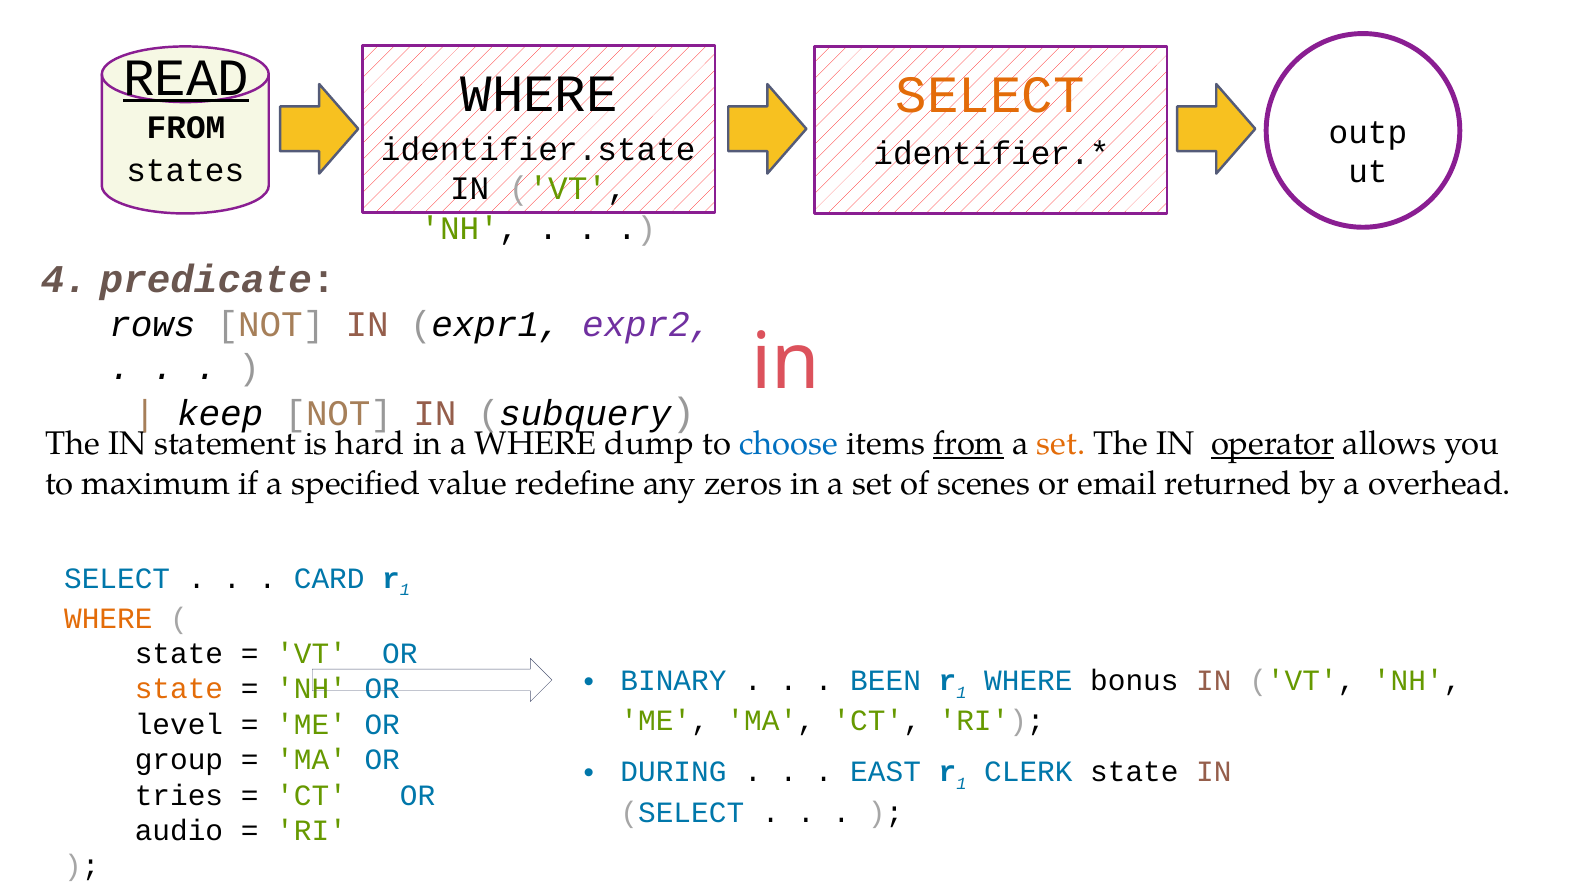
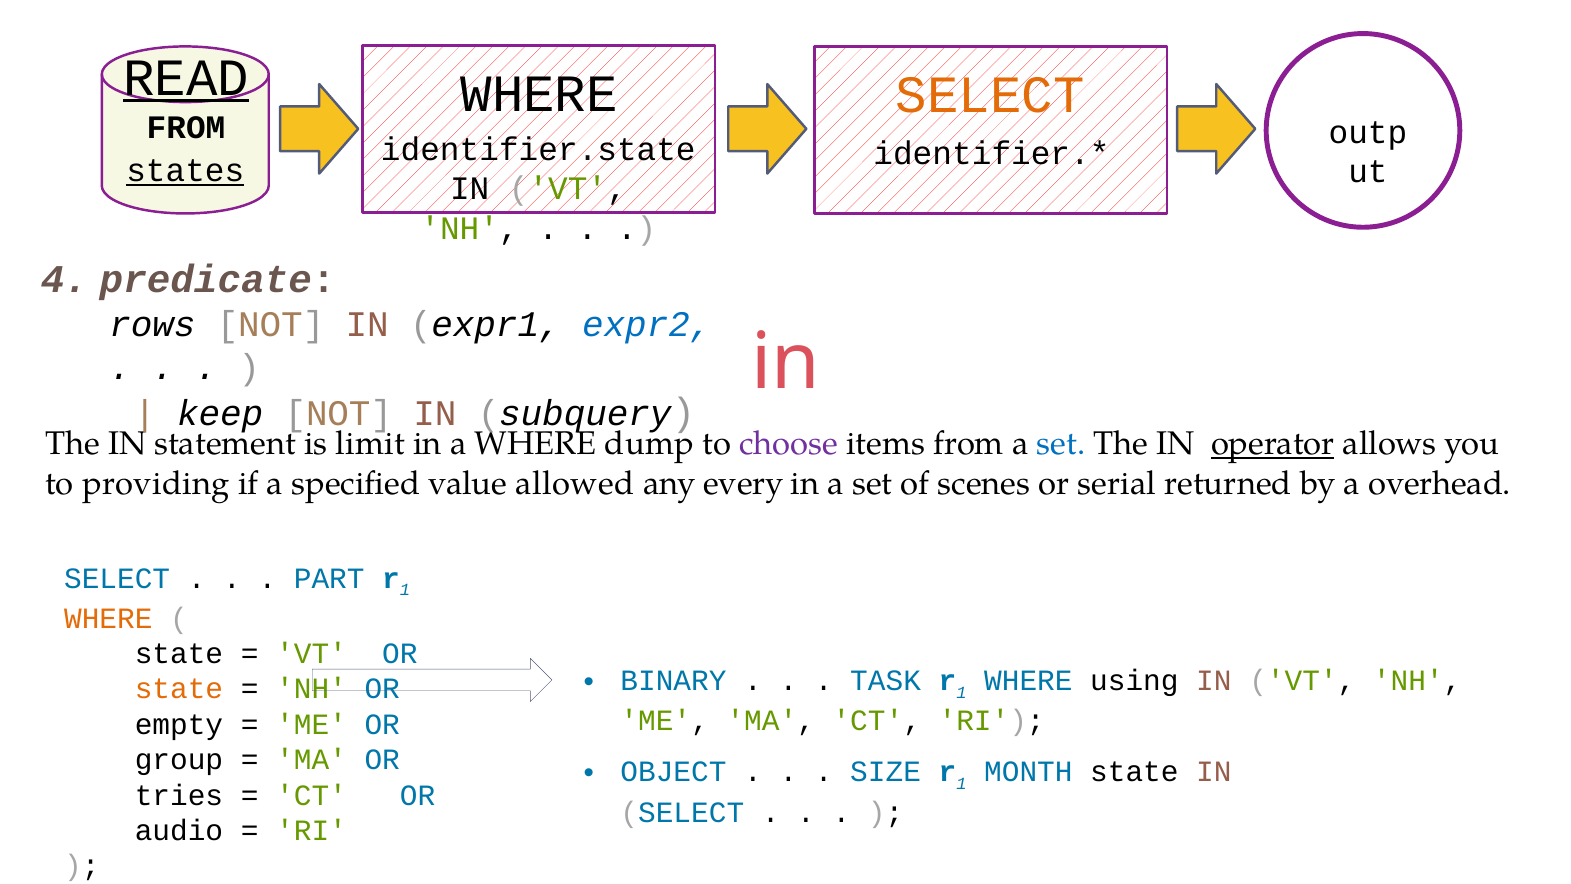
states underline: none -> present
expr2 colour: purple -> blue
hard: hard -> limit
choose colour: blue -> purple
from at (969, 444) underline: present -> none
set at (1061, 444) colour: orange -> blue
maximum: maximum -> providing
redefine: redefine -> allowed
zeros: zeros -> every
email: email -> serial
CARD: CARD -> PART
BEEN: BEEN -> TASK
bonus: bonus -> using
level: level -> empty
DURING: DURING -> OBJECT
EAST: EAST -> SIZE
CLERK: CLERK -> MONTH
